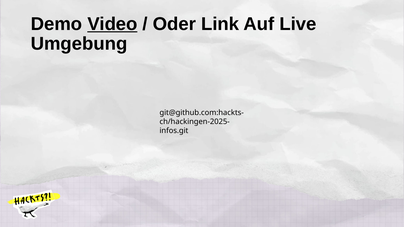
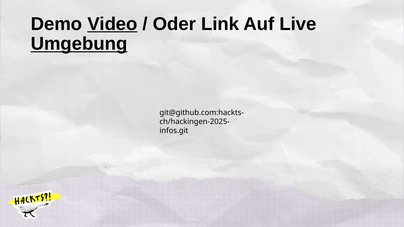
Umgebung underline: none -> present
